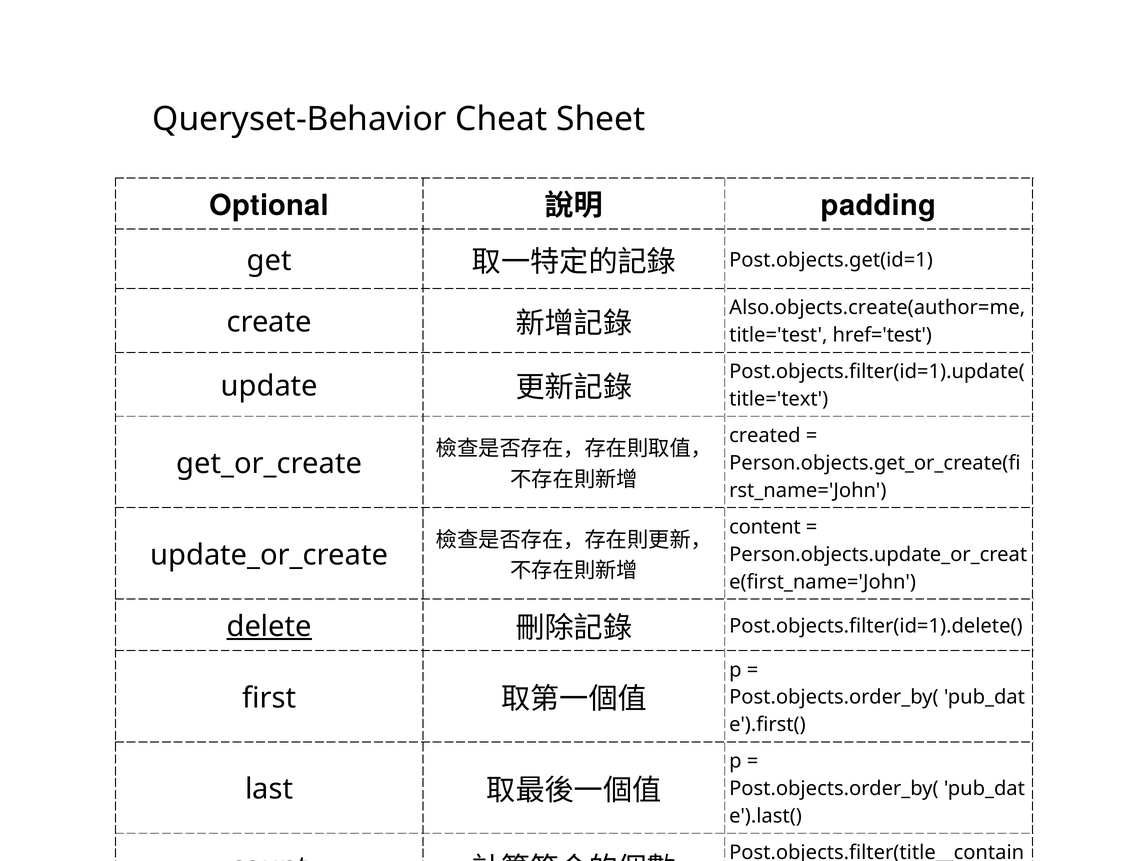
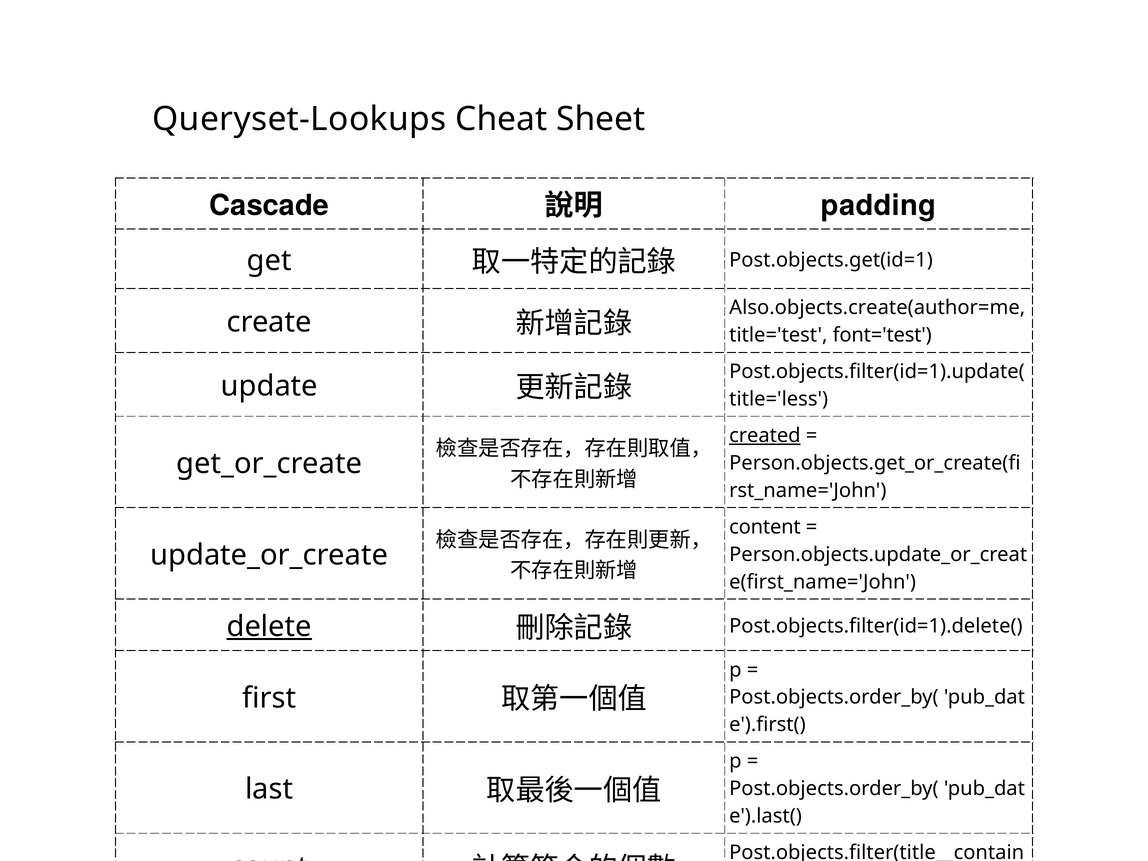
Queryset-Behavior: Queryset-Behavior -> Queryset-Lookups
Optional: Optional -> Cascade
href='test: href='test -> font='test
title='text: title='text -> title='less
created underline: none -> present
